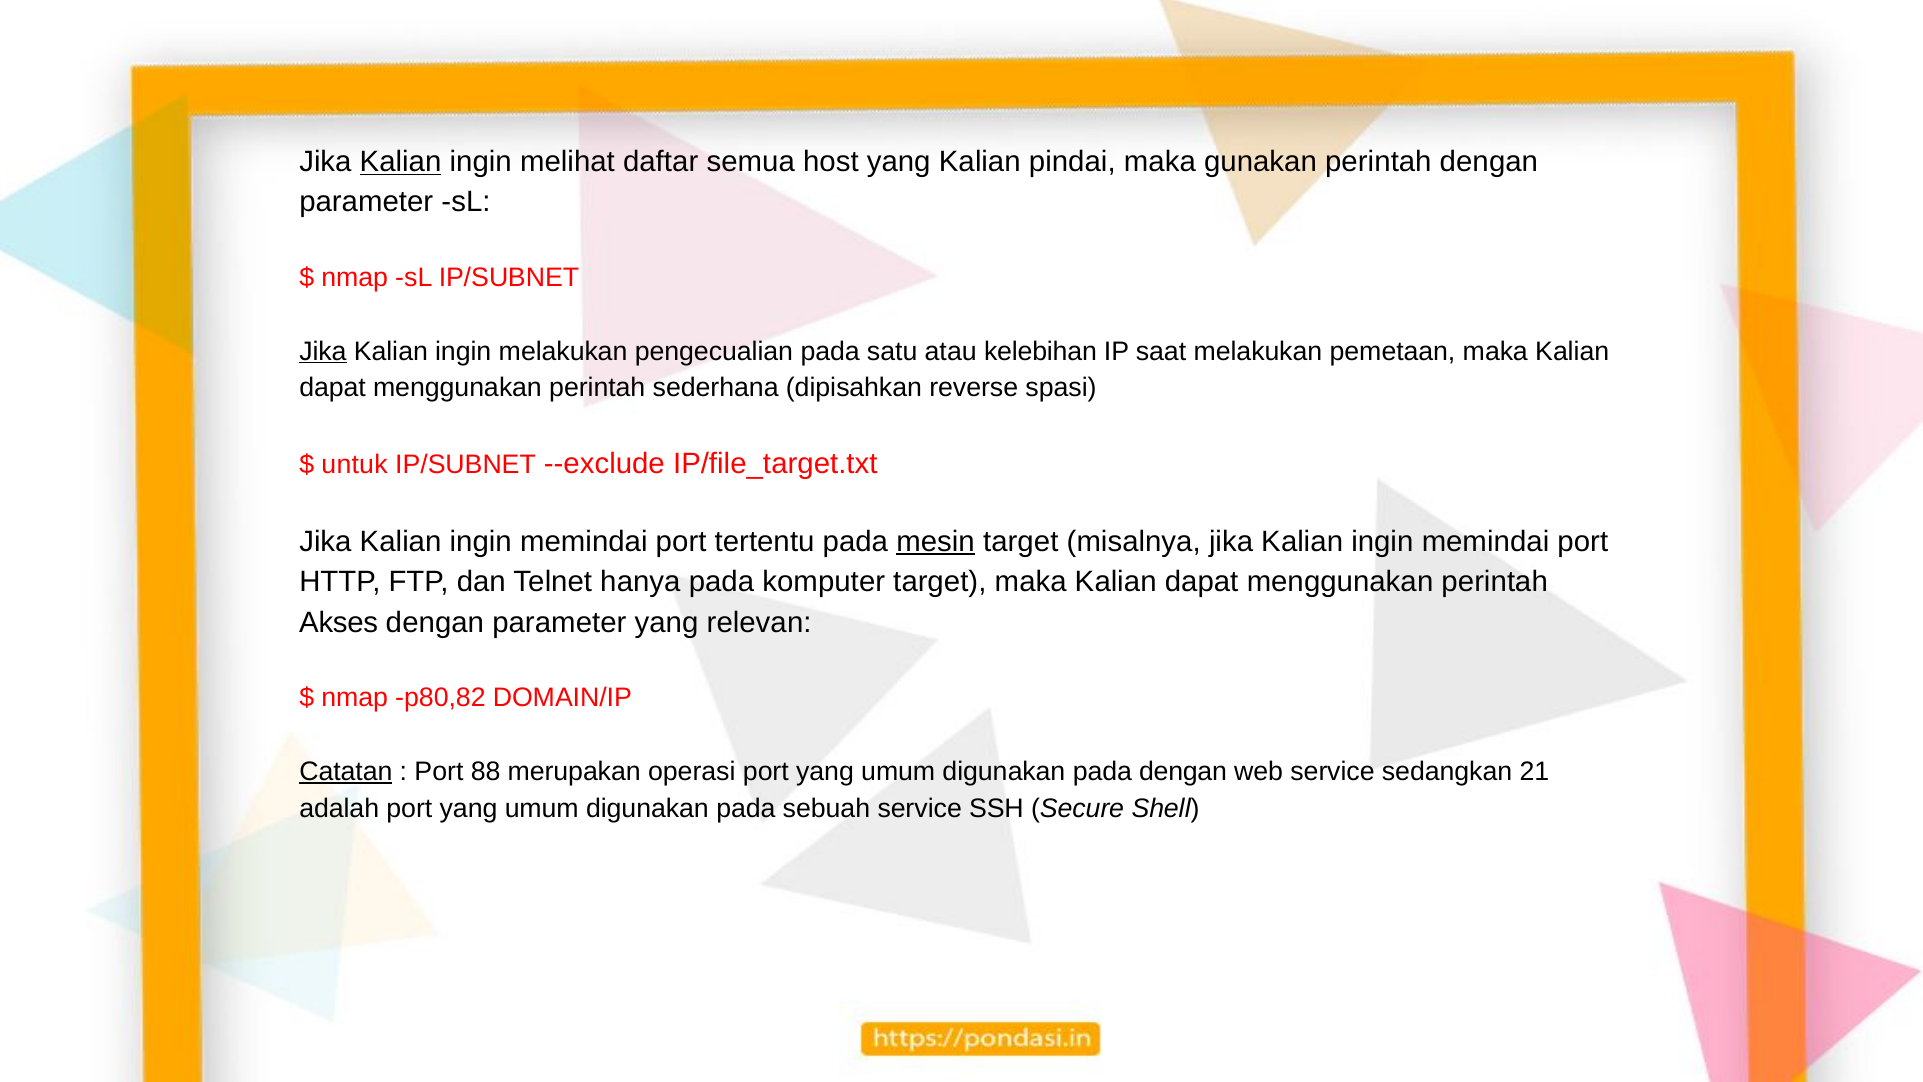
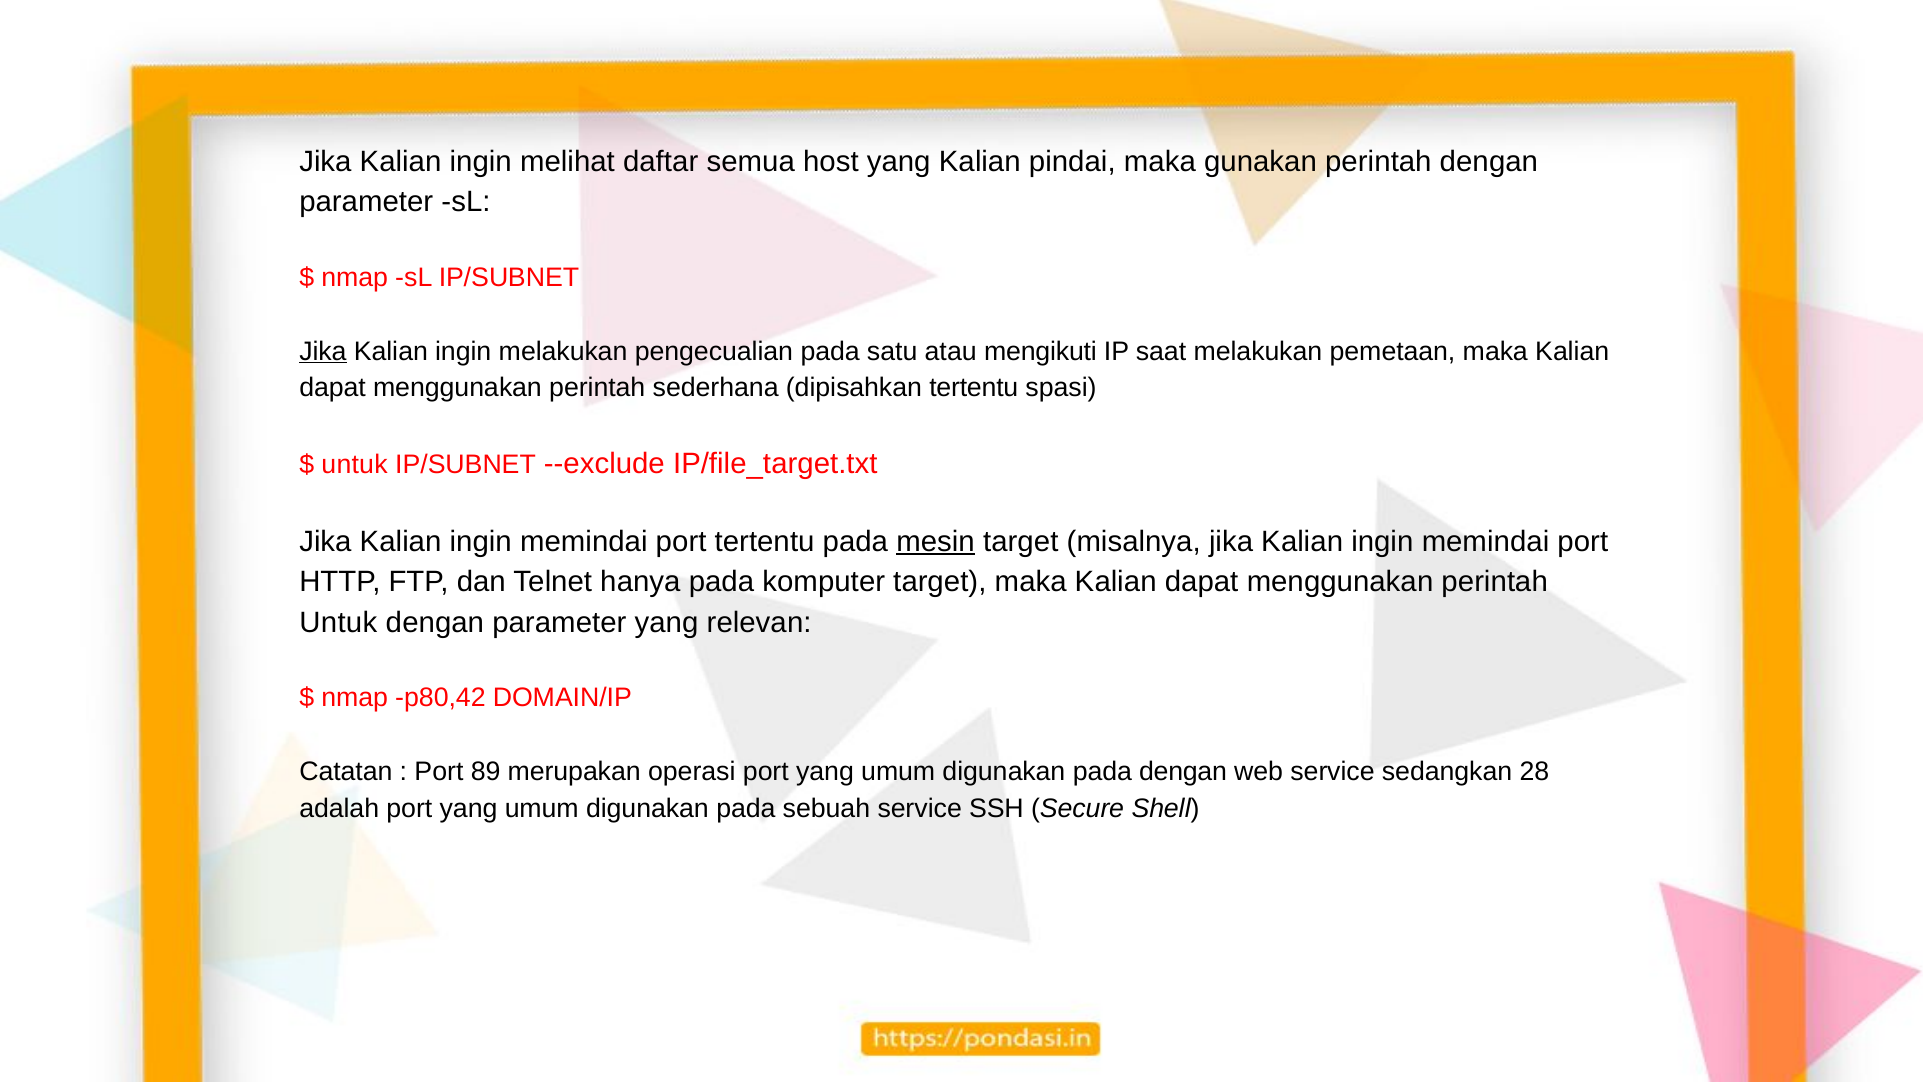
Kalian at (401, 162) underline: present -> none
kelebihan: kelebihan -> mengikuti
dipisahkan reverse: reverse -> tertentu
Akses at (339, 622): Akses -> Untuk
p80,82: p80,82 -> p80,42
Catatan underline: present -> none
88: 88 -> 89
21: 21 -> 28
